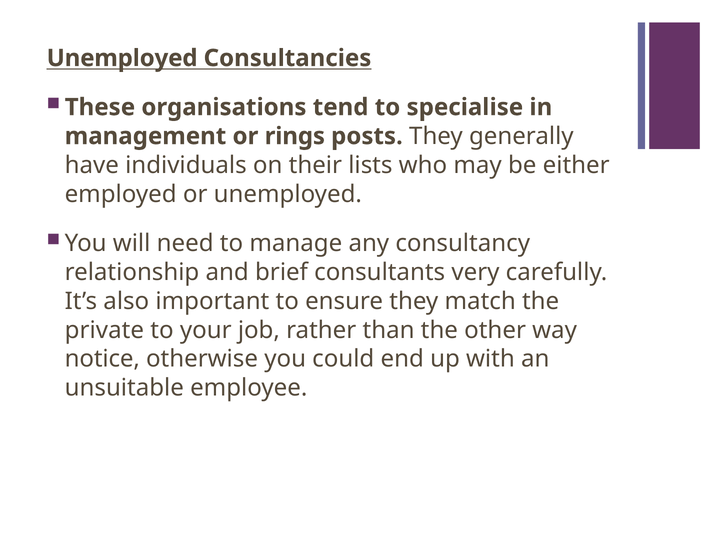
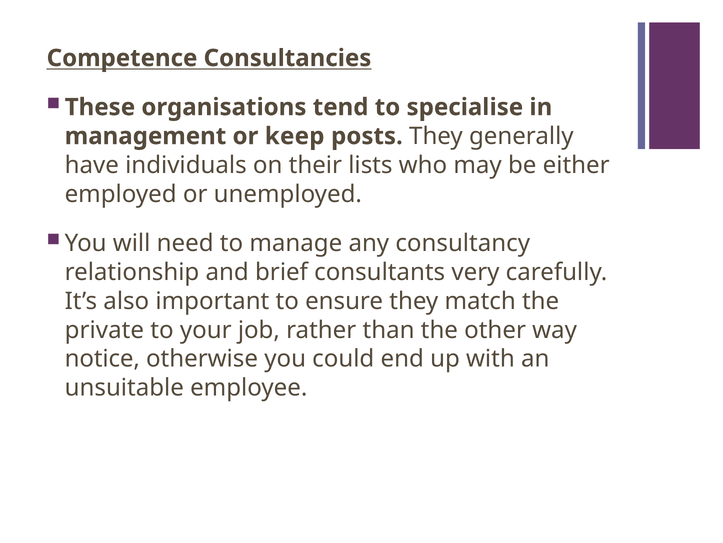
Unemployed at (122, 58): Unemployed -> Competence
rings: rings -> keep
